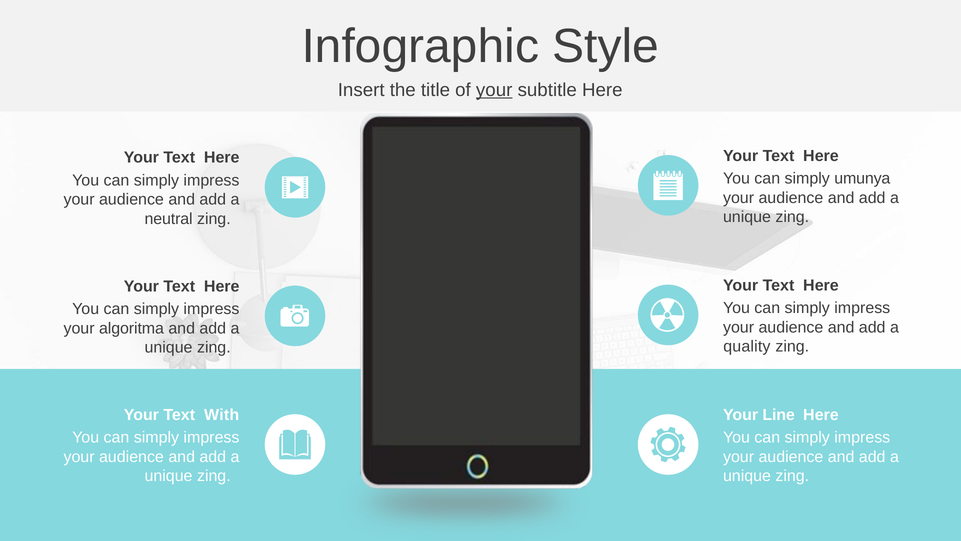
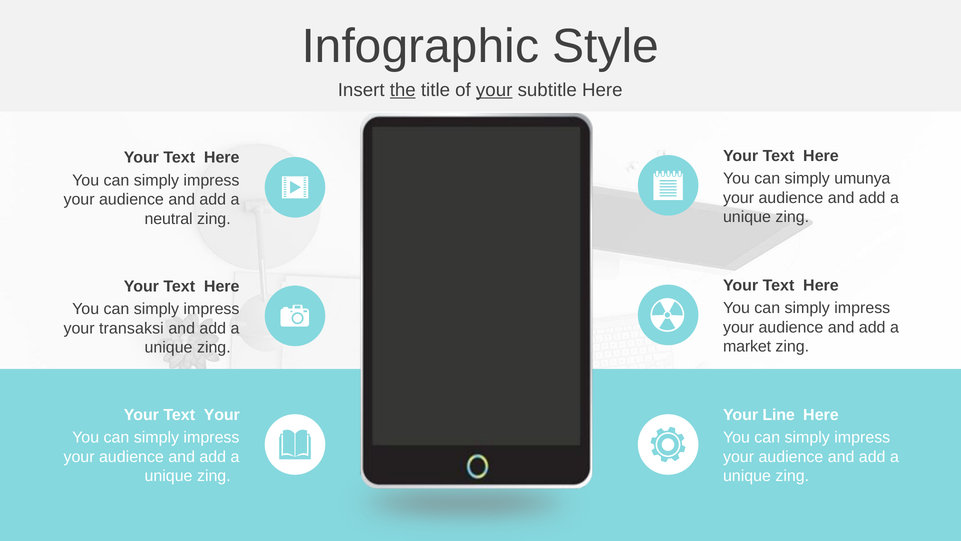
the underline: none -> present
algoritma: algoritma -> transaksi
quality: quality -> market
Text With: With -> Your
